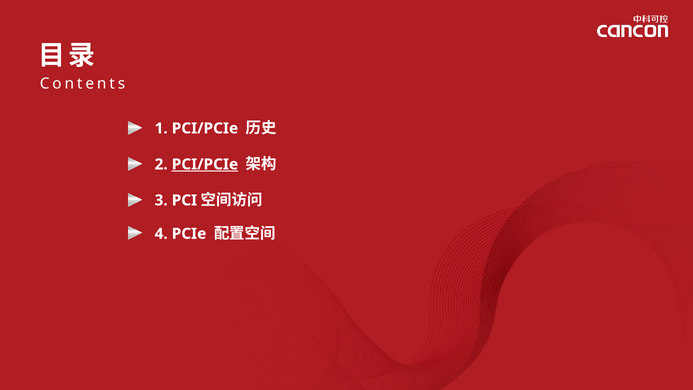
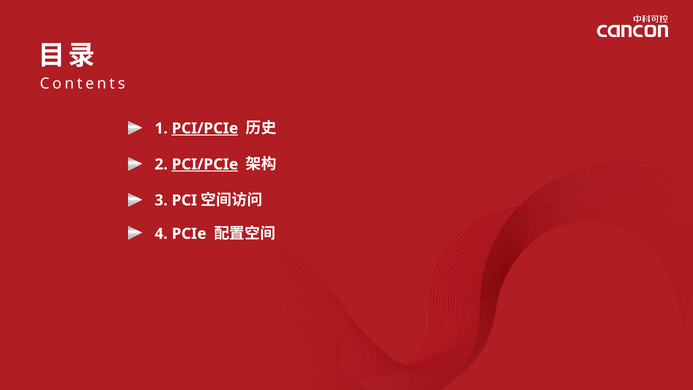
PCI/PCIe at (205, 128) underline: none -> present
